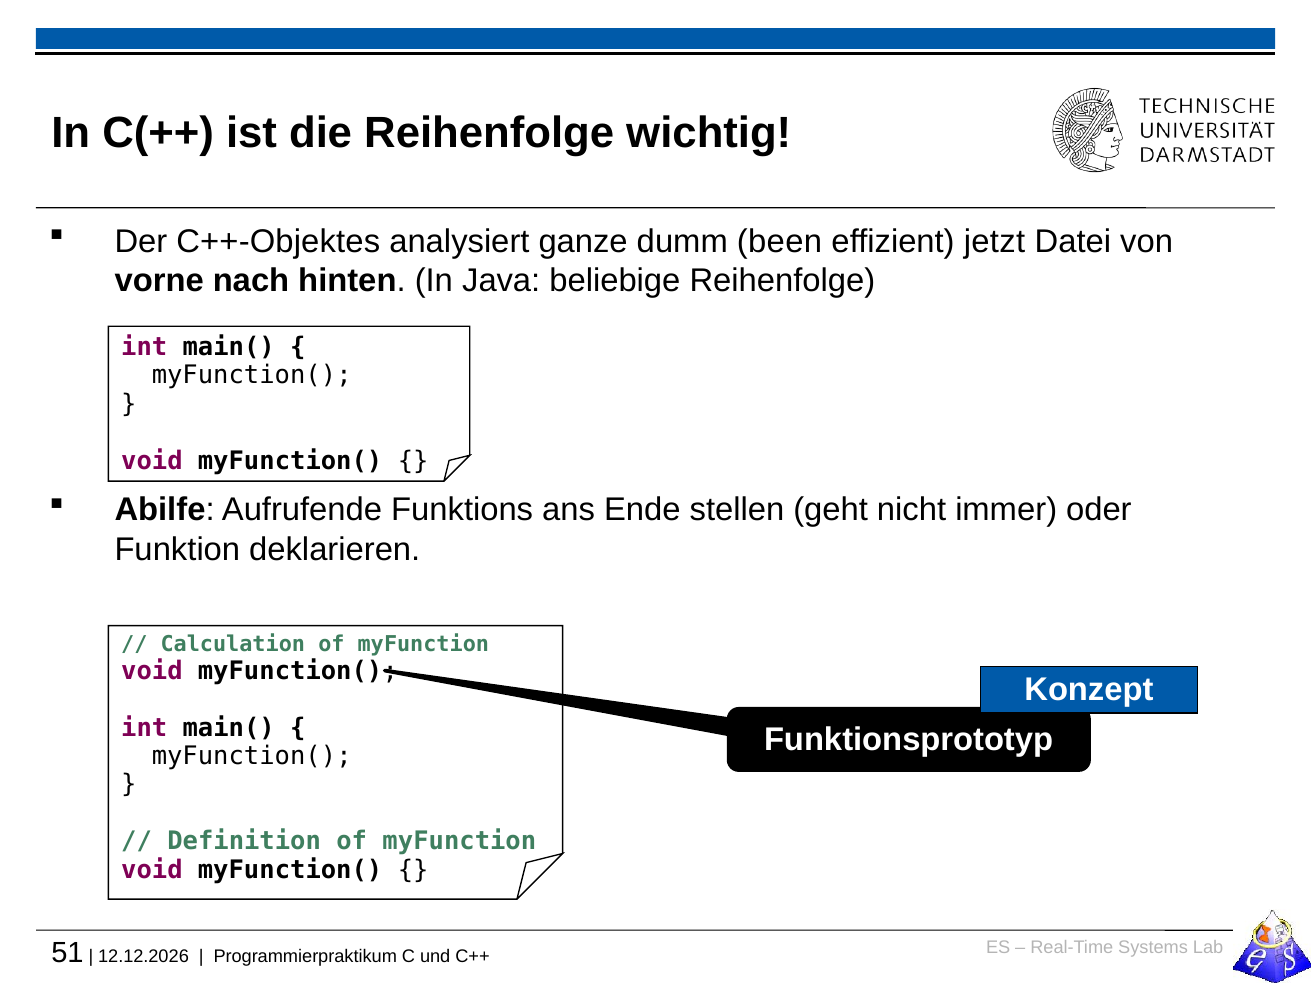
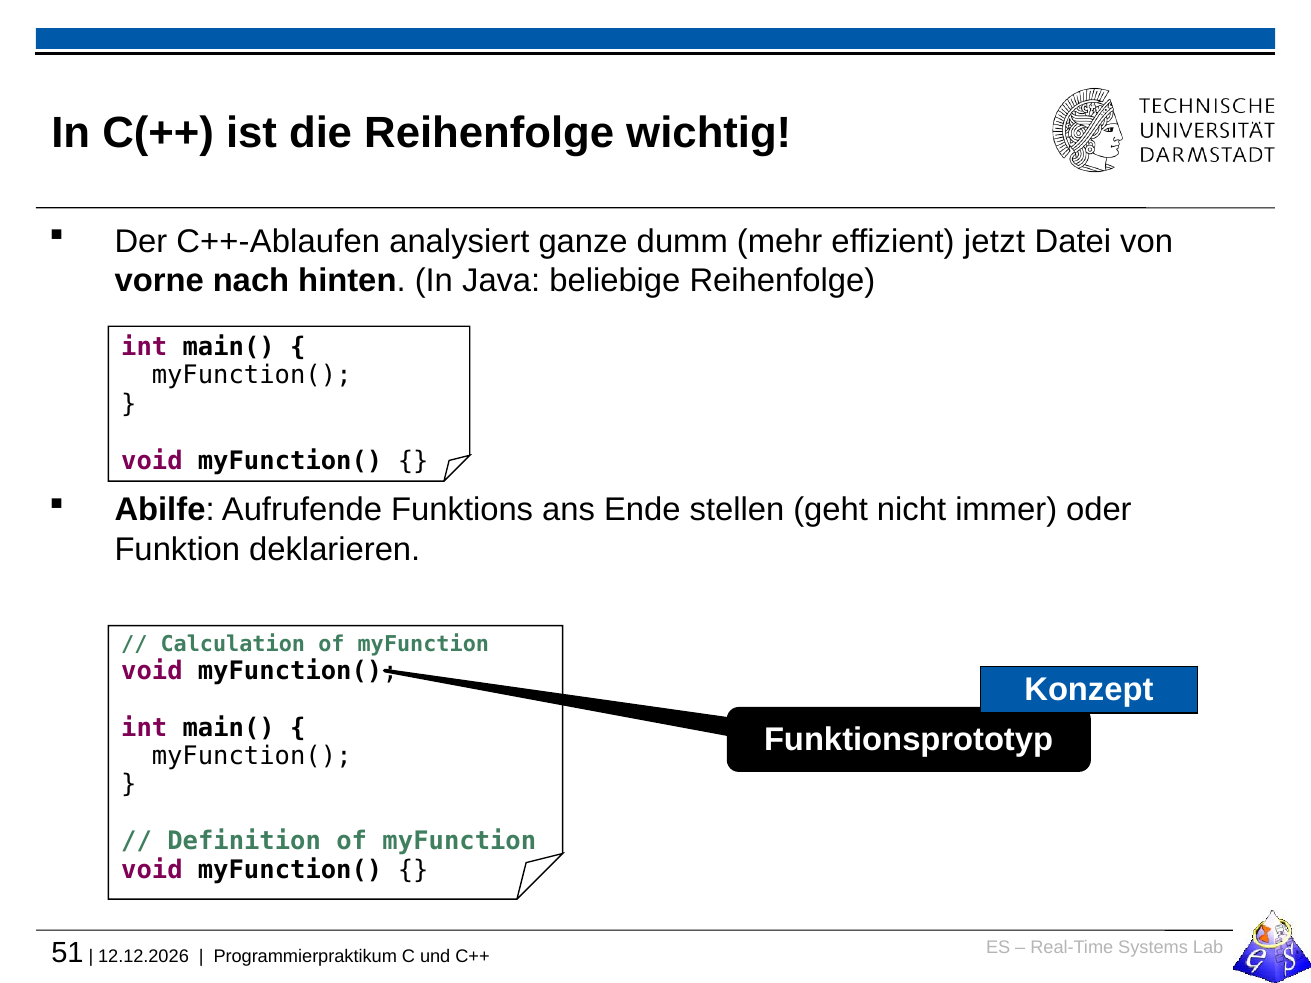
C++-Objektes: C++-Objektes -> C++-Ablaufen
been: been -> mehr
